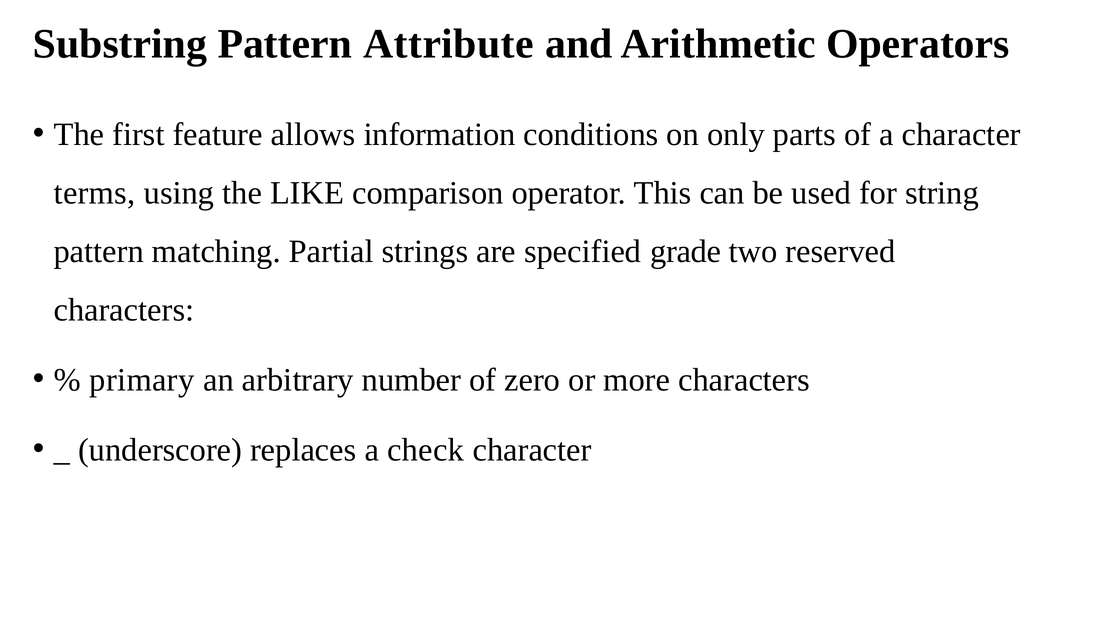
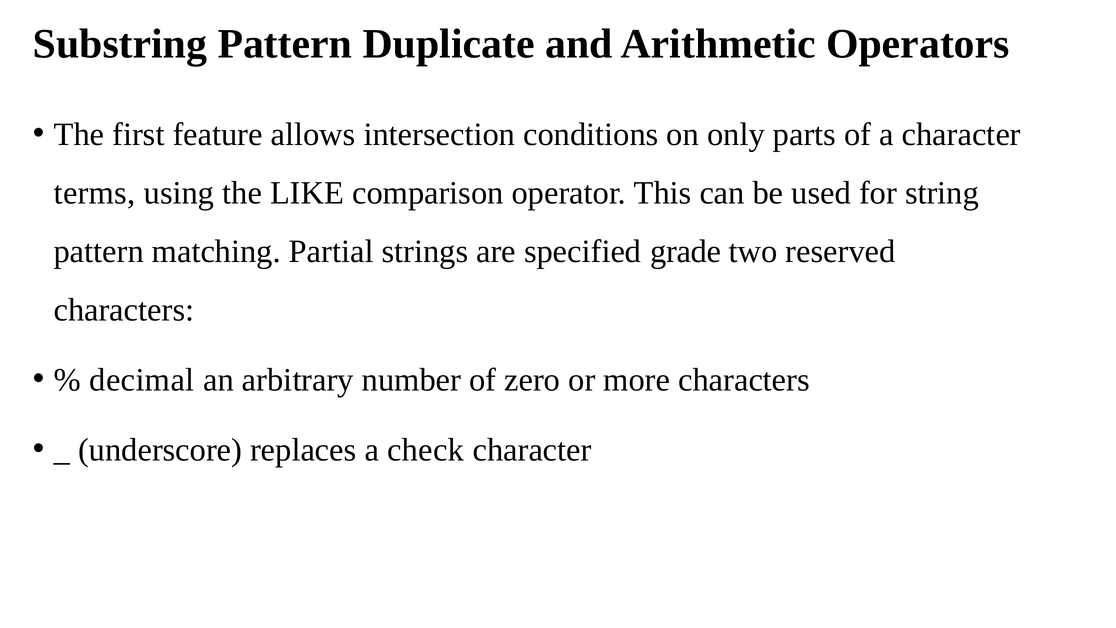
Attribute: Attribute -> Duplicate
information: information -> intersection
primary: primary -> decimal
